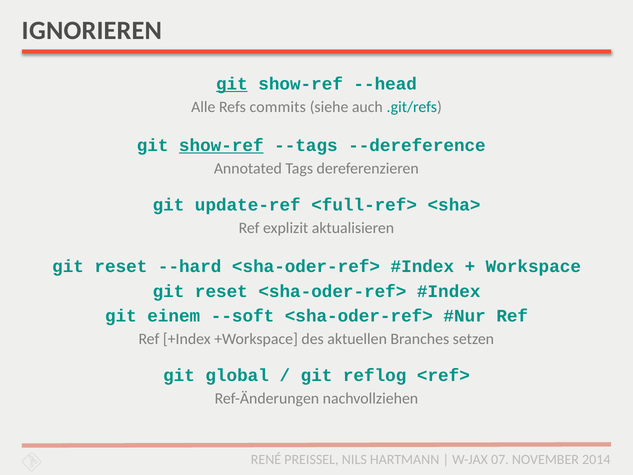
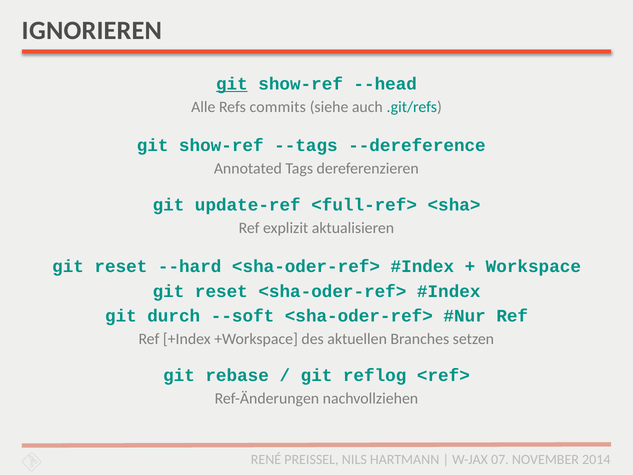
show-ref at (221, 145) underline: present -> none
einem: einem -> durch
global: global -> rebase
